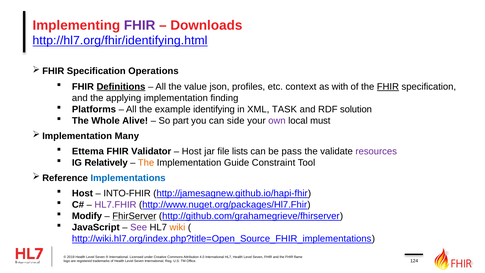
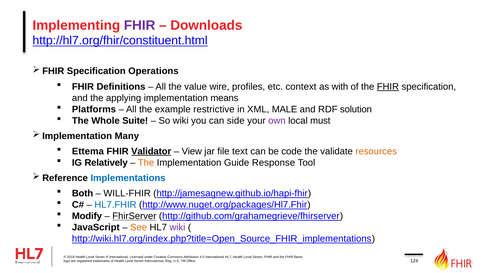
http://hl7.org/fhir/identifying.html: http://hl7.org/fhir/identifying.html -> http://hl7.org/fhir/constituent.html
Definitions underline: present -> none
json: json -> wire
finding: finding -> means
identifying: identifying -> restrictive
TASK: TASK -> MALE
Alive: Alive -> Suite
So part: part -> wiki
Validator underline: none -> present
Host at (192, 151): Host -> View
lists: lists -> text
pass: pass -> code
resources colour: purple -> orange
Constraint: Constraint -> Response
Host at (82, 193): Host -> Both
INTO-FHIR: INTO-FHIR -> WILL-FHIR
HL7.FHIR colour: purple -> blue
See colour: purple -> orange
wiki at (177, 227) colour: orange -> purple
